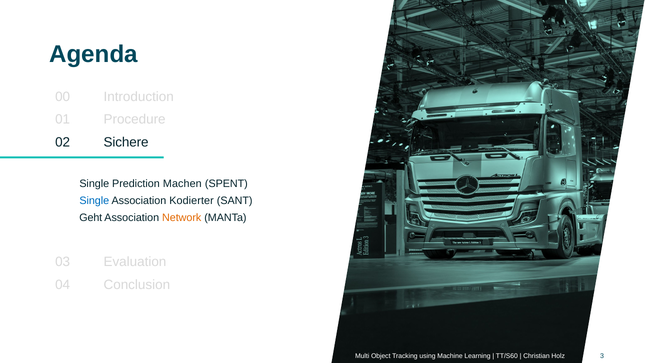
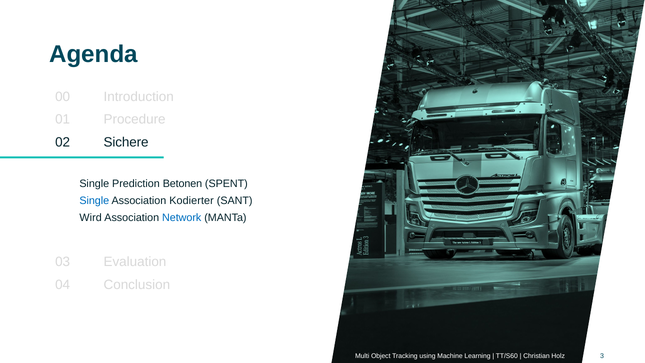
Machen: Machen -> Betonen
Geht: Geht -> Wird
Network colour: orange -> blue
